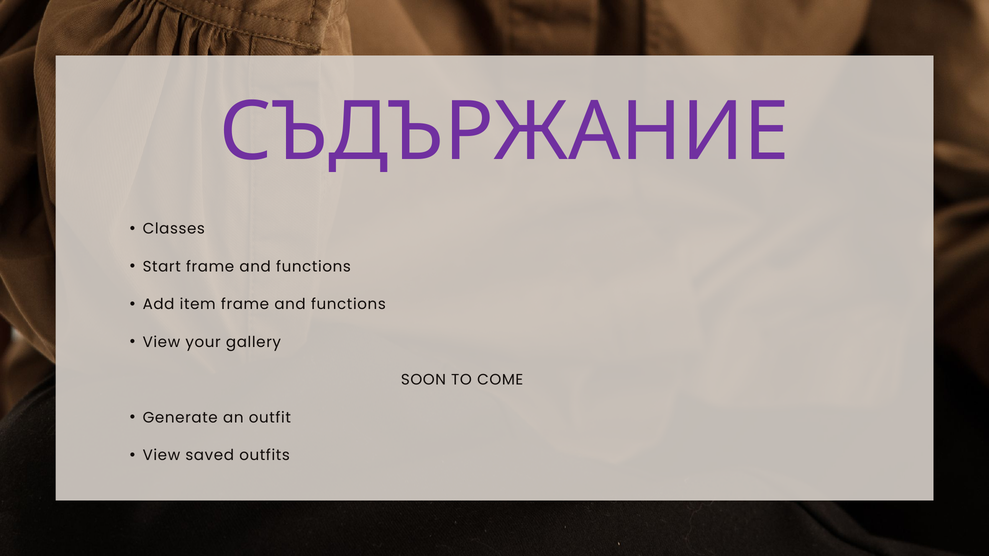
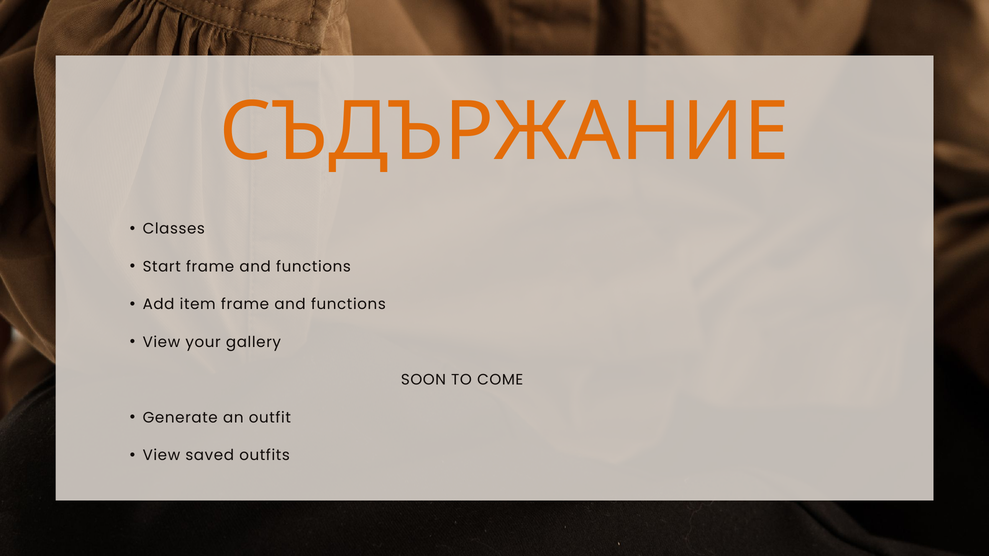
СЪДЪРЖАНИЕ colour: purple -> orange
